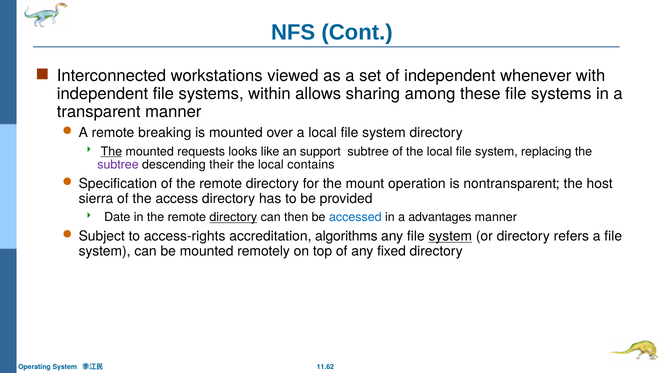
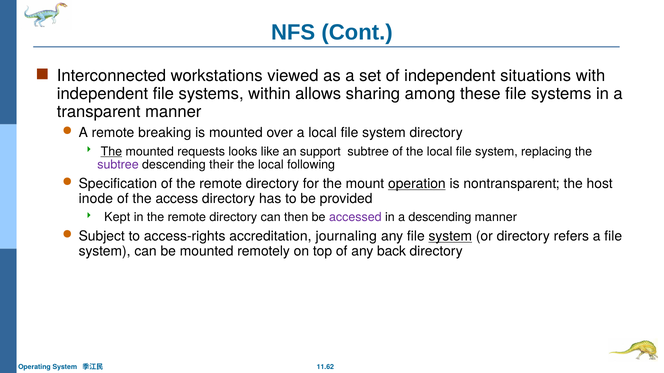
whenever: whenever -> situations
contains: contains -> following
operation underline: none -> present
sierra: sierra -> inode
Date: Date -> Kept
directory at (233, 218) underline: present -> none
accessed colour: blue -> purple
a advantages: advantages -> descending
algorithms: algorithms -> journaling
fixed: fixed -> back
